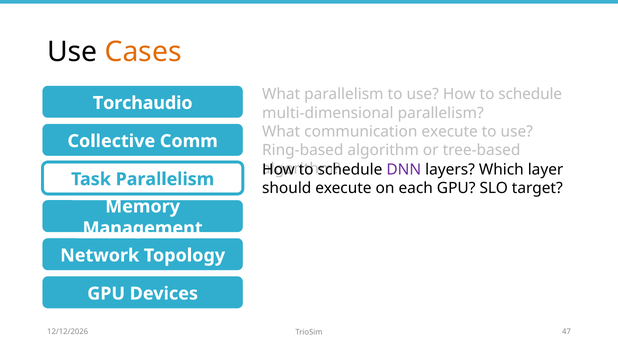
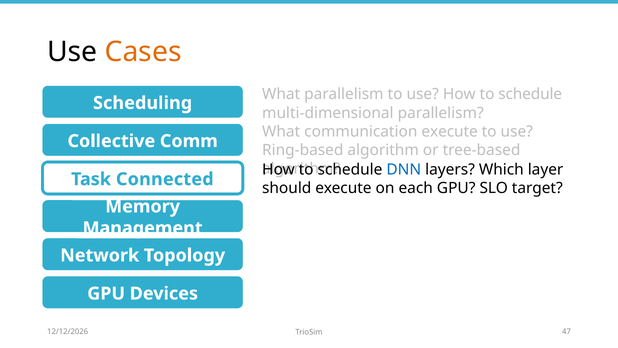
Torchaudio: Torchaudio -> Scheduling
DNN colour: purple -> blue
Task Parallelism: Parallelism -> Connected
